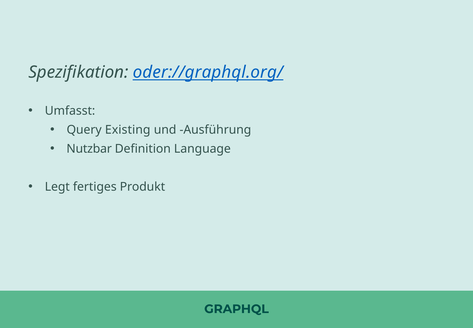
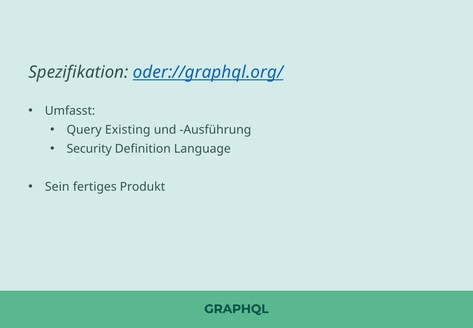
Nutzbar: Nutzbar -> Security
Legt: Legt -> Sein
